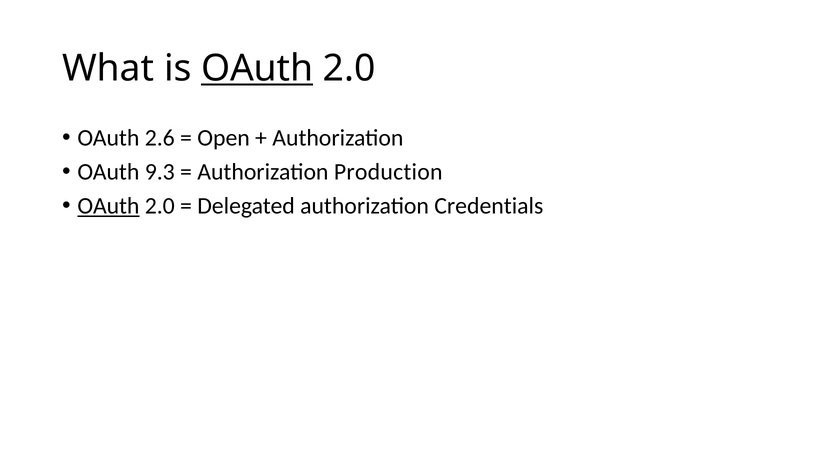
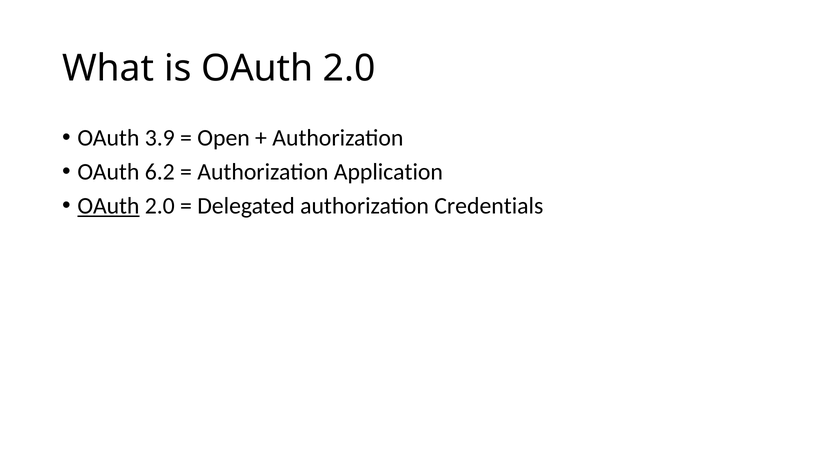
OAuth at (257, 68) underline: present -> none
2.6: 2.6 -> 3.9
9.3: 9.3 -> 6.2
Production: Production -> Application
